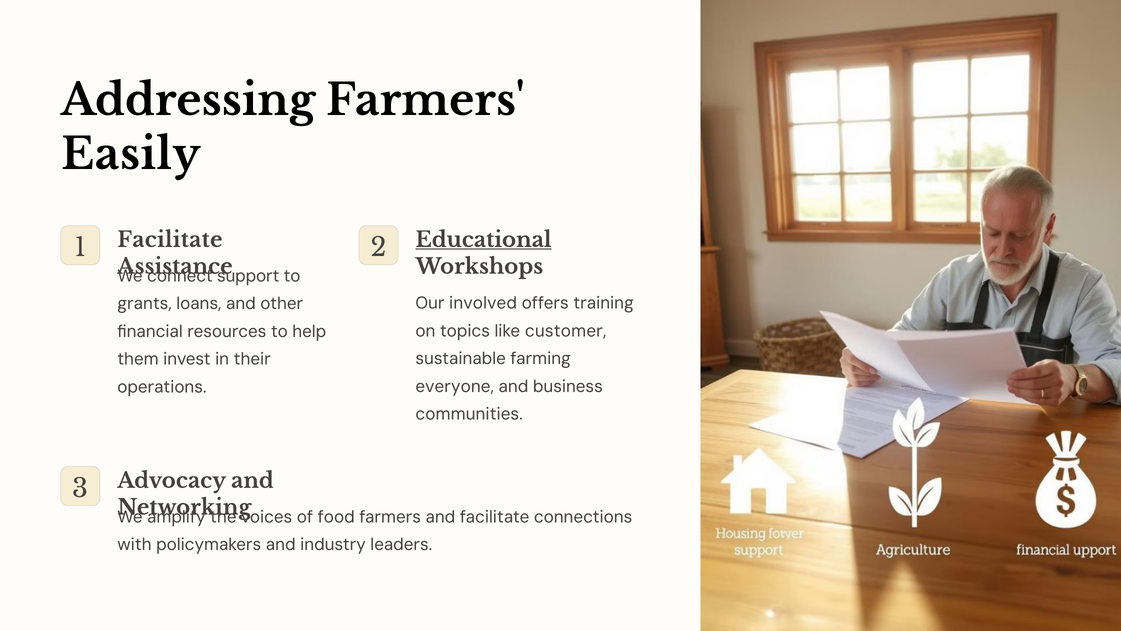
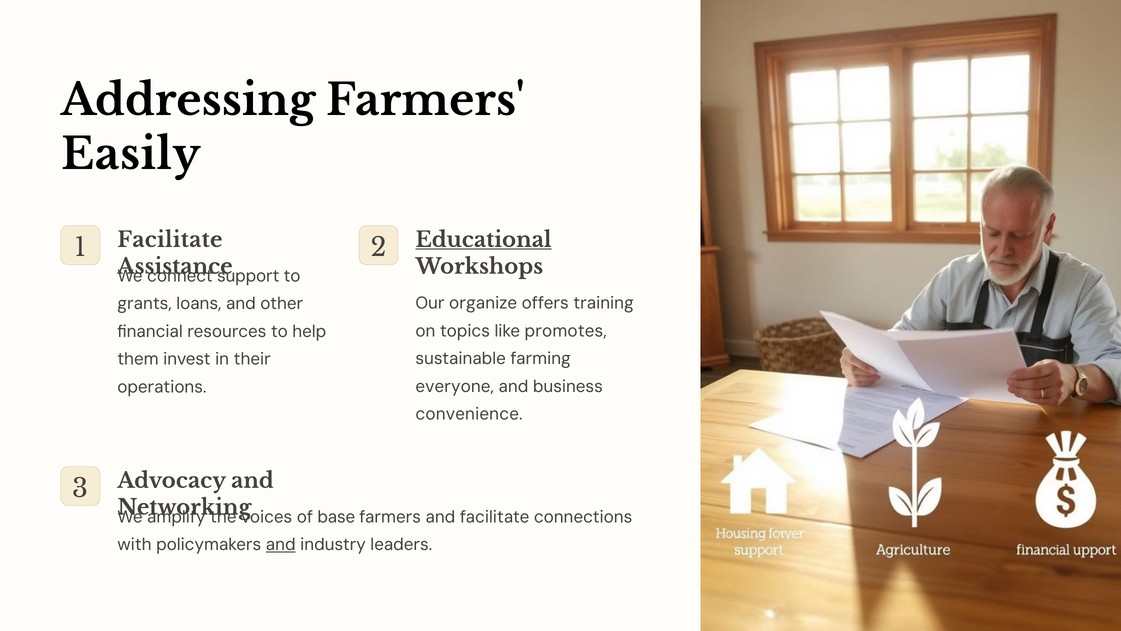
involved: involved -> organize
customer: customer -> promotes
communities: communities -> convenience
food: food -> base
and at (281, 544) underline: none -> present
